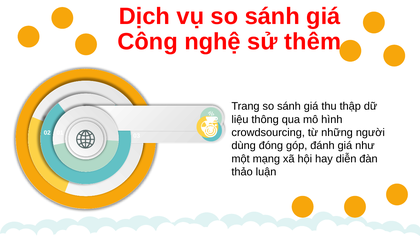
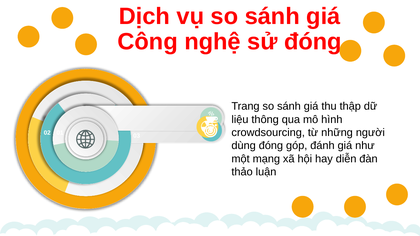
sử thêm: thêm -> đóng
